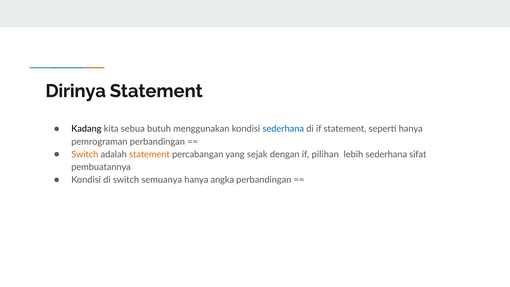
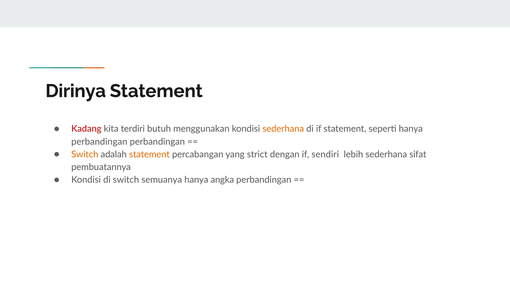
Kadang colour: black -> red
sebua: sebua -> terdiri
sederhana at (283, 129) colour: blue -> orange
pemrograman at (99, 142): pemrograman -> perbandingan
sejak: sejak -> strict
pilihan: pilihan -> sendiri
